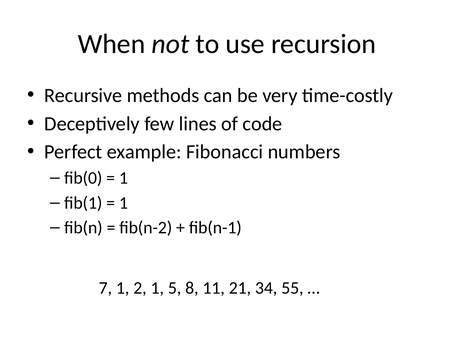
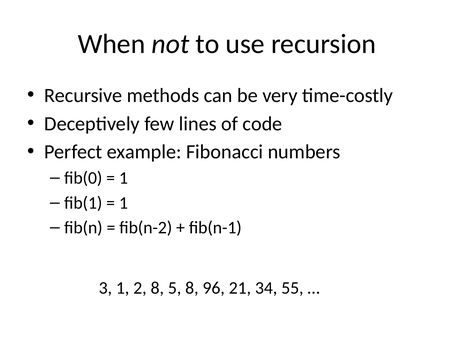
7: 7 -> 3
2 1: 1 -> 8
11: 11 -> 96
